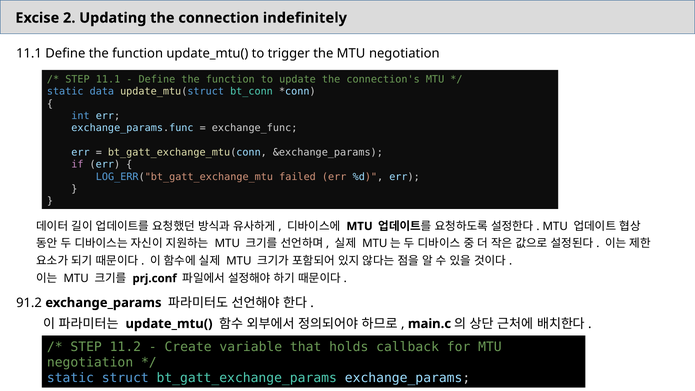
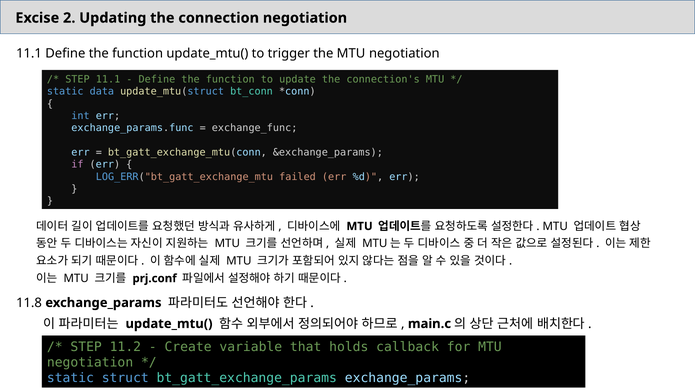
connection indefinitely: indefinitely -> negotiation
91.2: 91.2 -> 11.8
